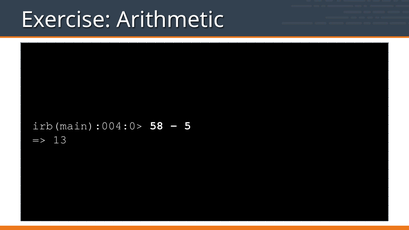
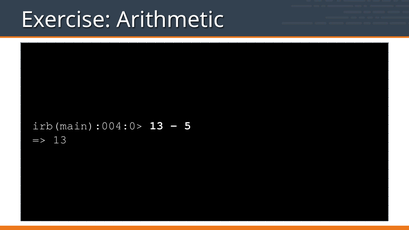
irb(main):004:0> 58: 58 -> 13
